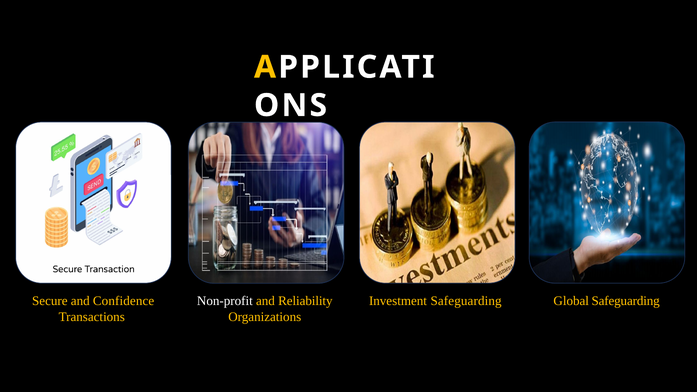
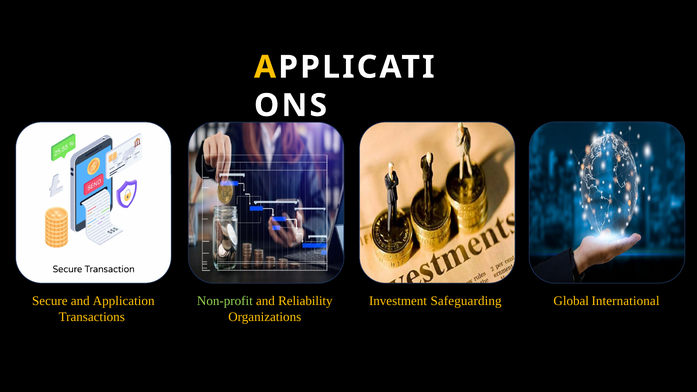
Confidence: Confidence -> Application
Non-profit colour: white -> light green
Global Safeguarding: Safeguarding -> International
